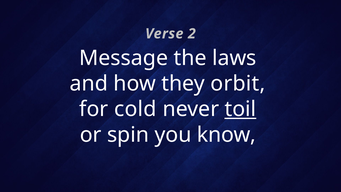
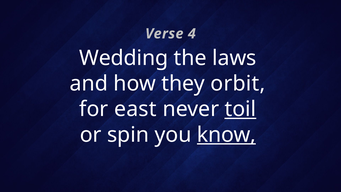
2: 2 -> 4
Message: Message -> Wedding
cold: cold -> east
know underline: none -> present
